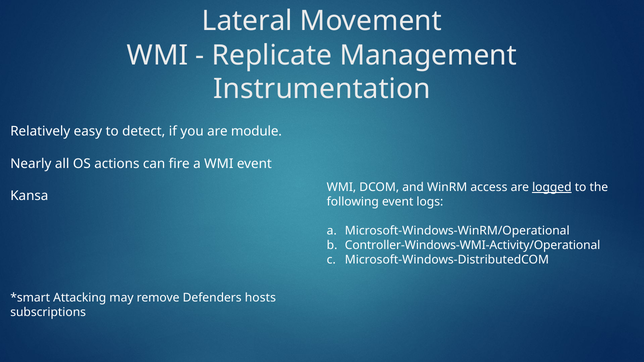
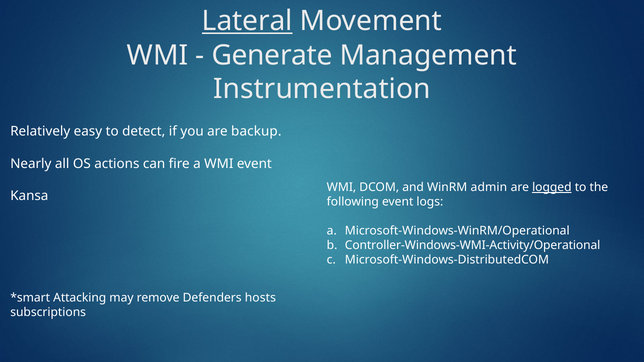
Lateral underline: none -> present
Replicate: Replicate -> Generate
module: module -> backup
access: access -> admin
